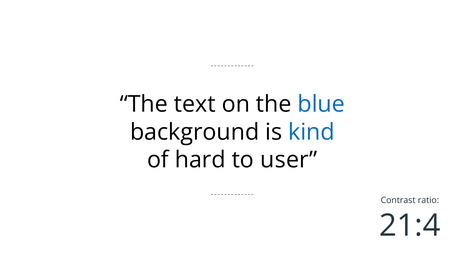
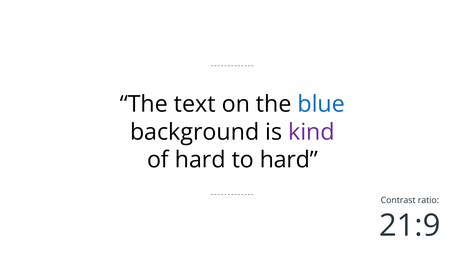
kind colour: blue -> purple
to user: user -> hard
21:4: 21:4 -> 21:9
